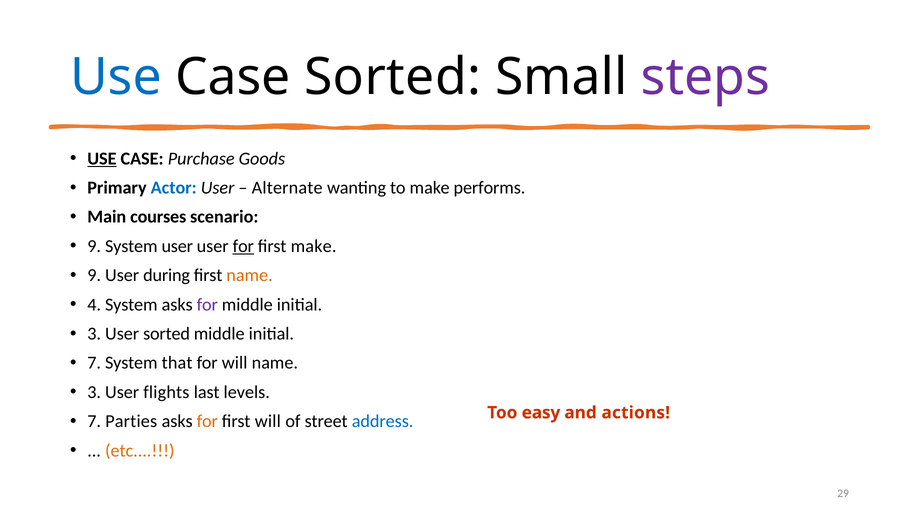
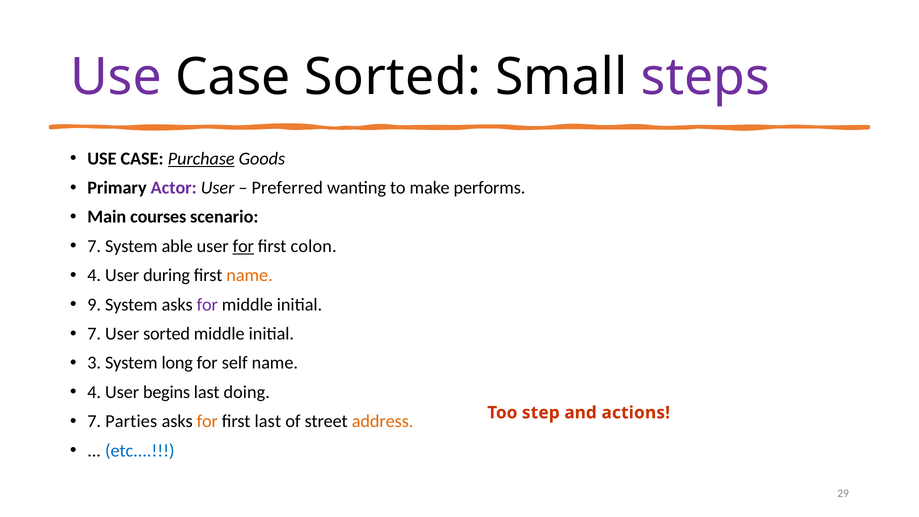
Use at (116, 77) colour: blue -> purple
USE at (102, 159) underline: present -> none
Purchase underline: none -> present
Actor colour: blue -> purple
Alternate: Alternate -> Preferred
9 at (94, 246): 9 -> 7
System user: user -> able
first make: make -> colon
9 at (94, 275): 9 -> 4
4: 4 -> 9
3 at (94, 334): 3 -> 7
7 at (94, 363): 7 -> 3
that: that -> long
for will: will -> self
3 at (94, 392): 3 -> 4
flights: flights -> begins
levels: levels -> doing
easy: easy -> step
first will: will -> last
address colour: blue -> orange
etc colour: orange -> blue
